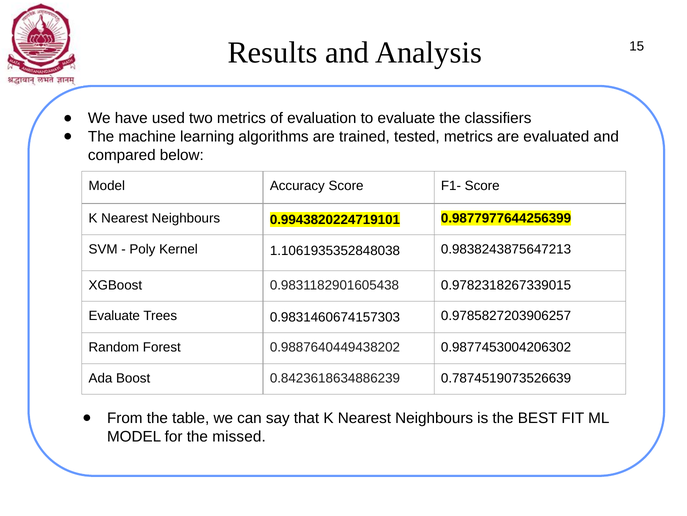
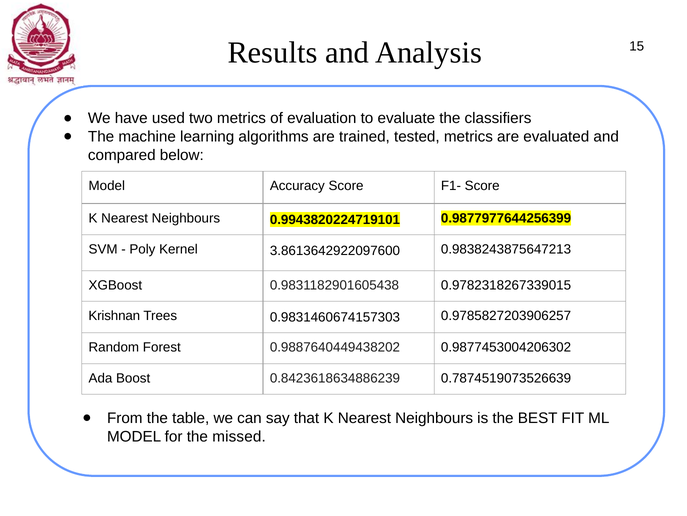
1.1061935352848038: 1.1061935352848038 -> 3.8613642922097600
Evaluate at (114, 316): Evaluate -> Krishnan
